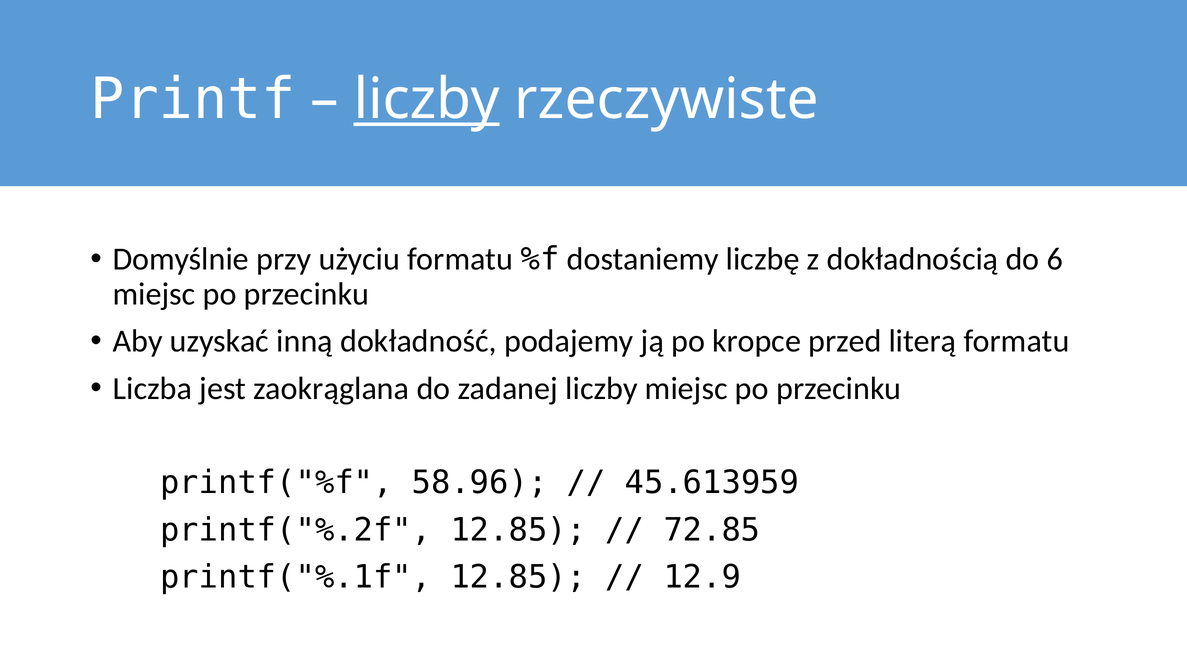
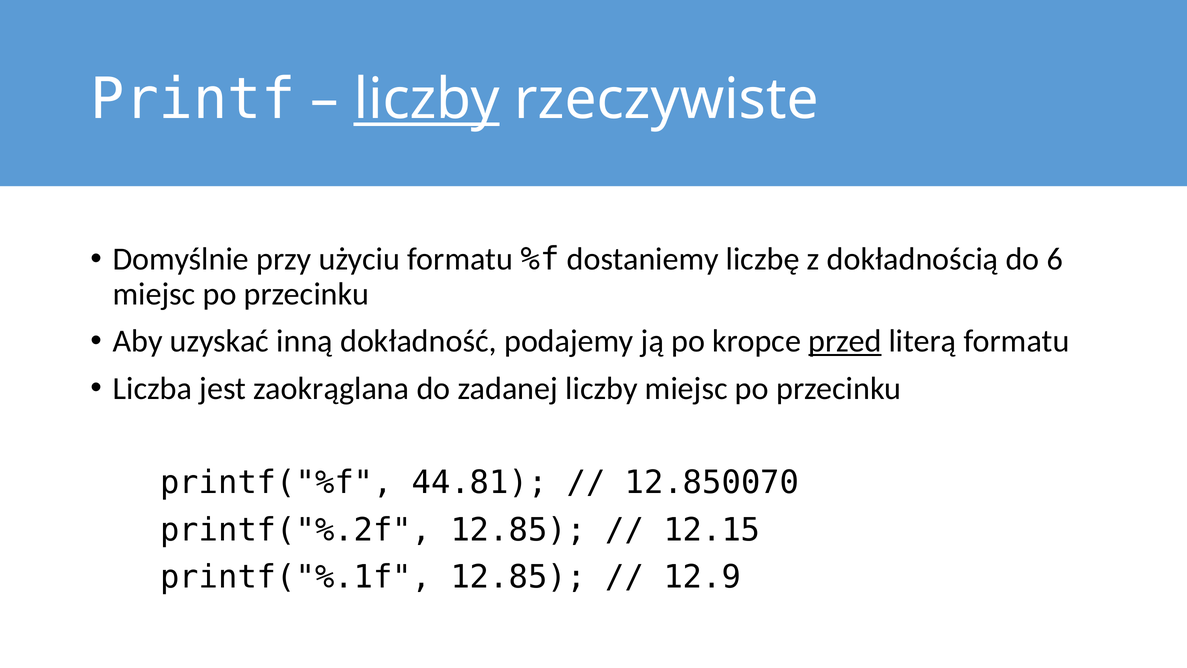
przed underline: none -> present
58.96: 58.96 -> 44.81
45.613959: 45.613959 -> 12.850070
72.85: 72.85 -> 12.15
